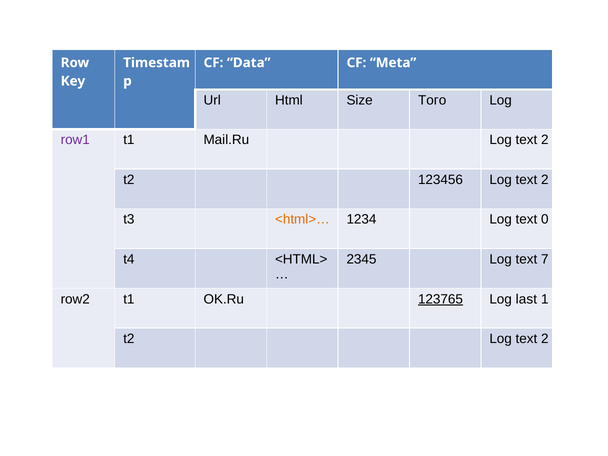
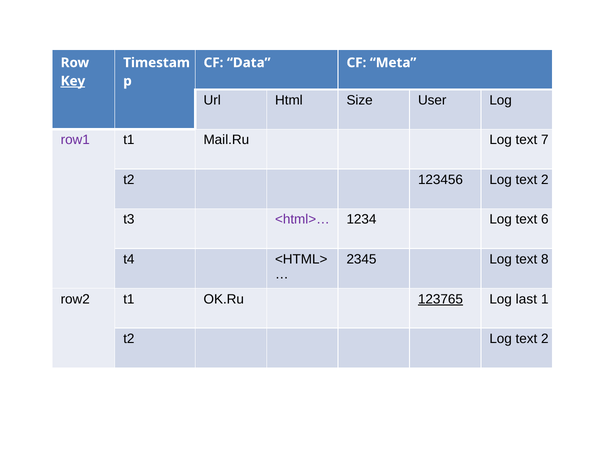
Key underline: none -> present
Того: Того -> User
Mail.Ru Log text 2: 2 -> 7
<html>… colour: orange -> purple
0: 0 -> 6
7: 7 -> 8
